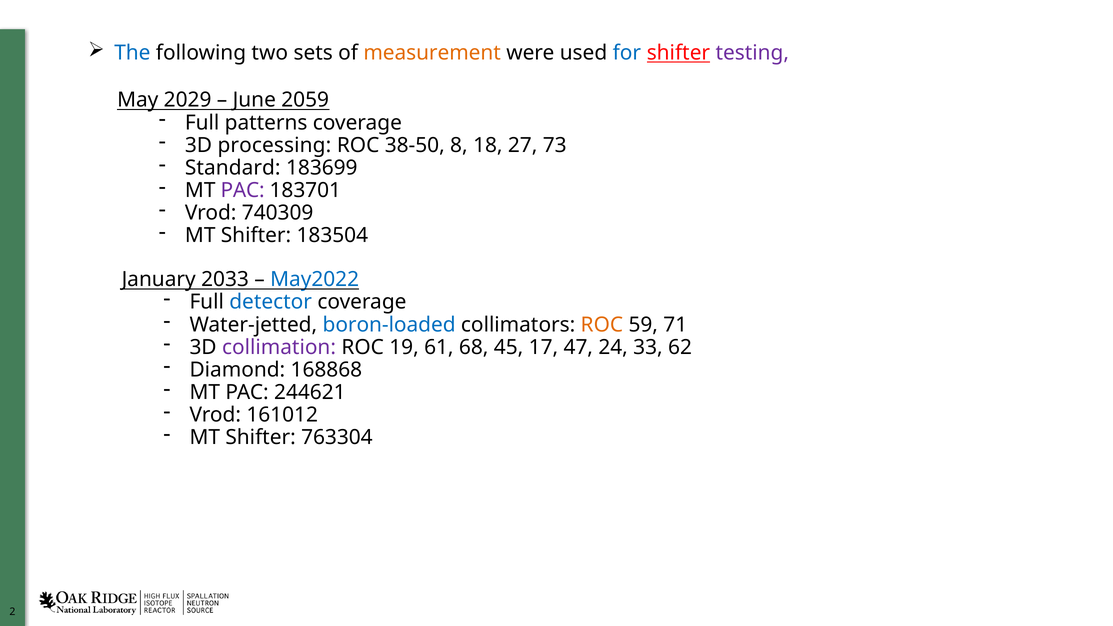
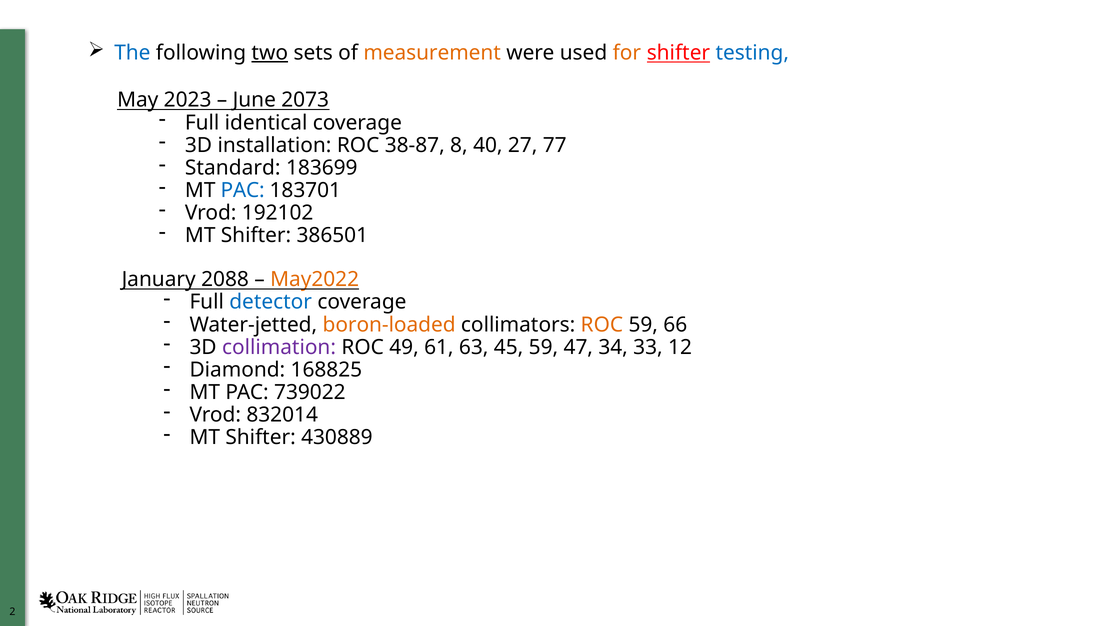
two underline: none -> present
for colour: blue -> orange
testing colour: purple -> blue
2029: 2029 -> 2023
2059: 2059 -> 2073
patterns: patterns -> identical
processing: processing -> installation
38-50: 38-50 -> 38-87
18: 18 -> 40
73: 73 -> 77
PAC at (243, 190) colour: purple -> blue
740309: 740309 -> 192102
183504: 183504 -> 386501
2033: 2033 -> 2088
May2022 colour: blue -> orange
boron-loaded colour: blue -> orange
71: 71 -> 66
19: 19 -> 49
68: 68 -> 63
45 17: 17 -> 59
24: 24 -> 34
62: 62 -> 12
168868: 168868 -> 168825
244621: 244621 -> 739022
161012: 161012 -> 832014
763304: 763304 -> 430889
